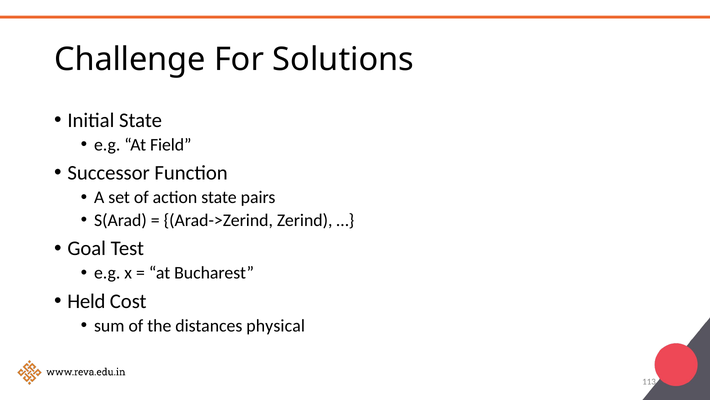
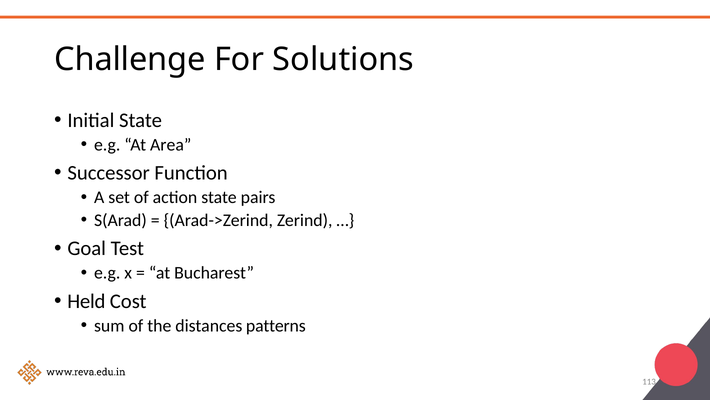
Field: Field -> Area
physical: physical -> patterns
